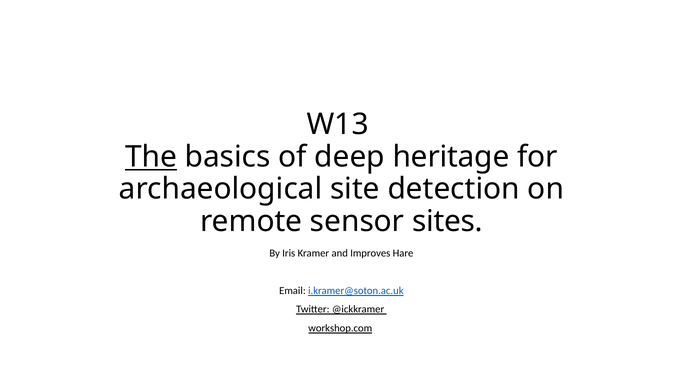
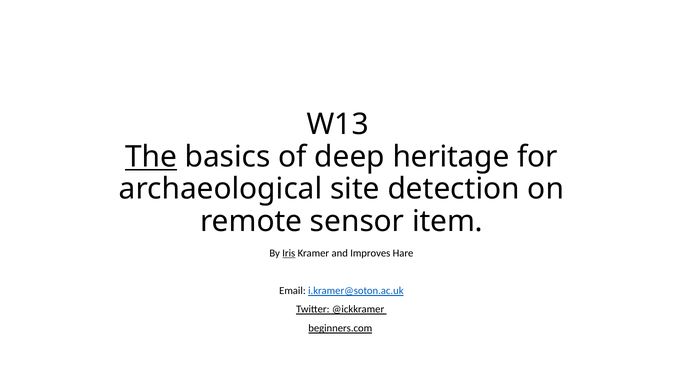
sites: sites -> item
Iris underline: none -> present
workshop.com: workshop.com -> beginners.com
